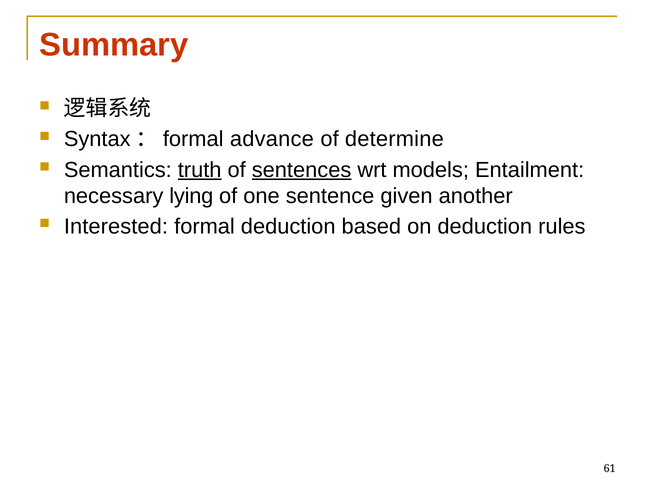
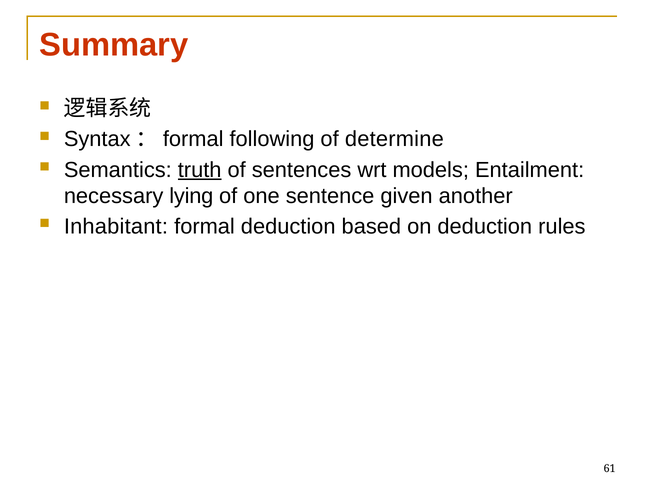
advance: advance -> following
sentences underline: present -> none
Interested: Interested -> Inhabitant
